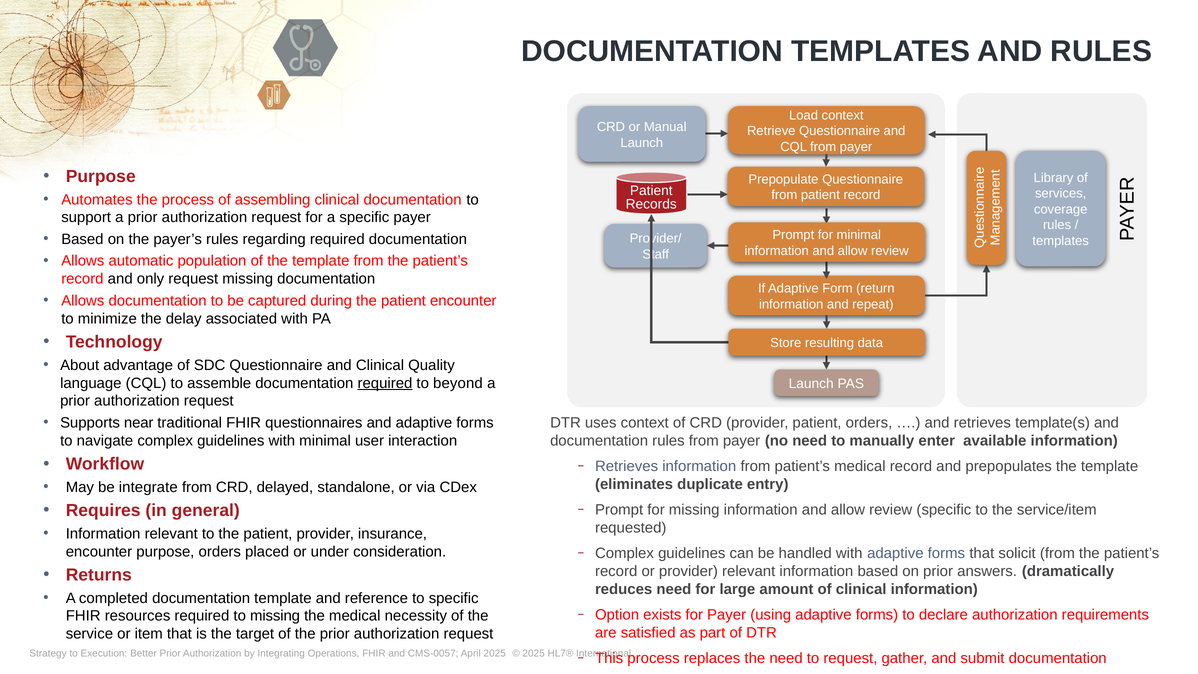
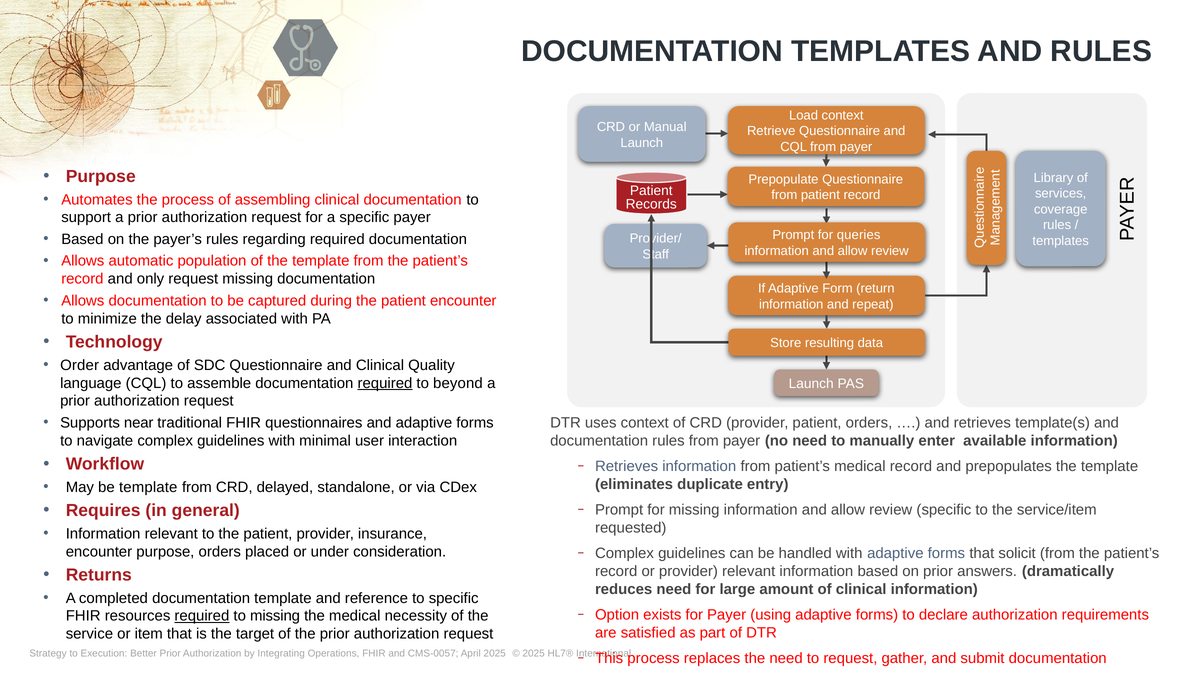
for minimal: minimal -> queries
About: About -> Order
be integrate: integrate -> template
required at (202, 616) underline: none -> present
